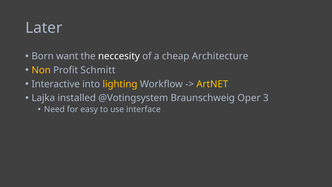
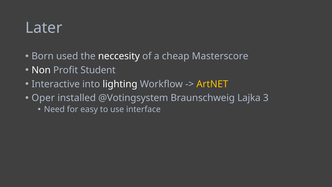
want: want -> used
Architecture: Architecture -> Masterscore
Non colour: yellow -> white
Schmitt: Schmitt -> Student
lighting colour: yellow -> white
Lajka: Lajka -> Oper
Oper: Oper -> Lajka
